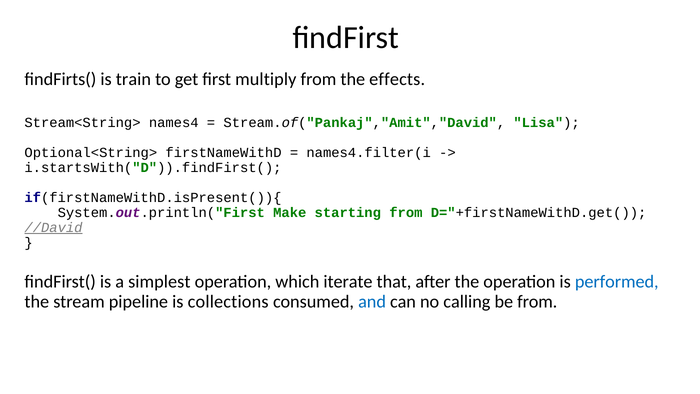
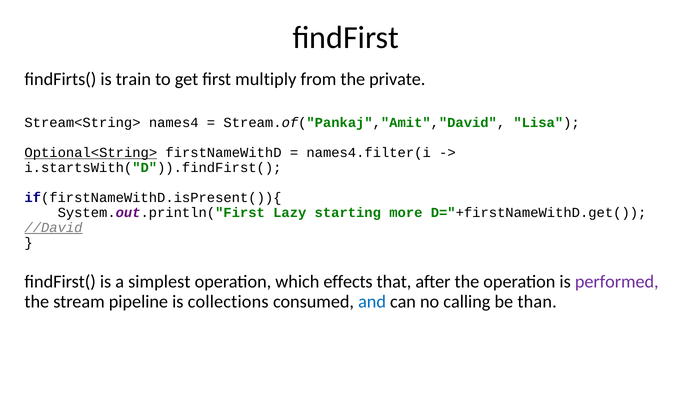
effects: effects -> private
Optional<String> underline: none -> present
Make: Make -> Lazy
starting from: from -> more
iterate: iterate -> effects
performed colour: blue -> purple
be from: from -> than
